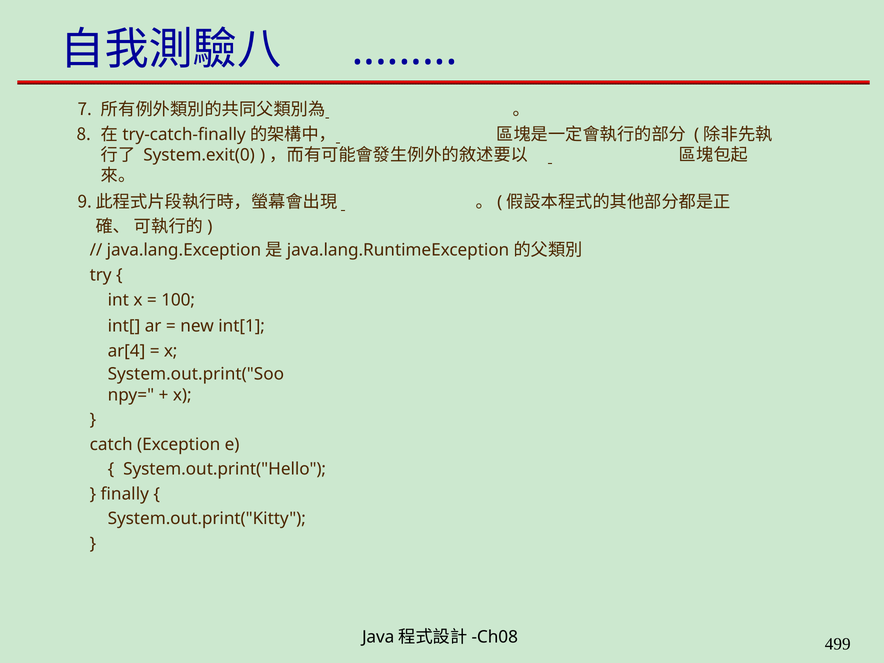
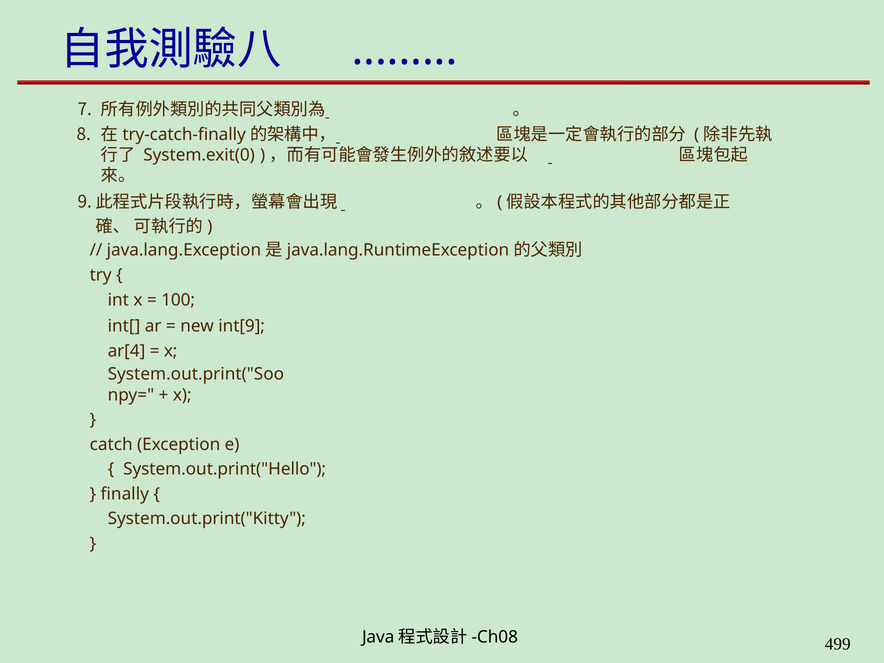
int[1: int[1 -> int[9
